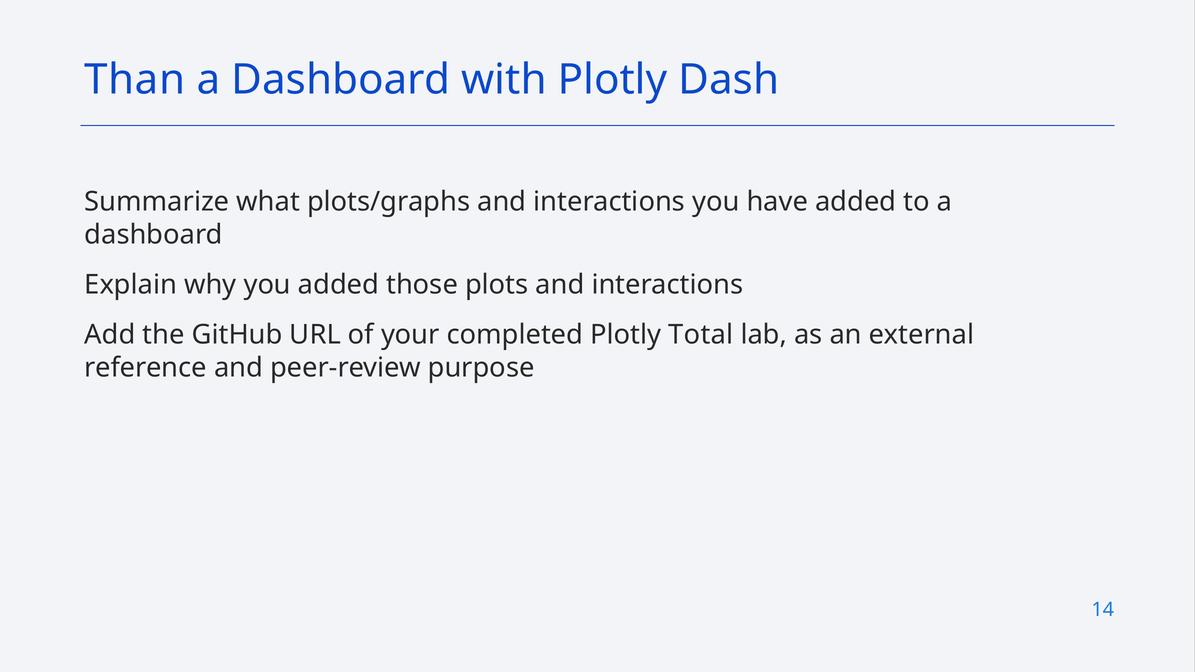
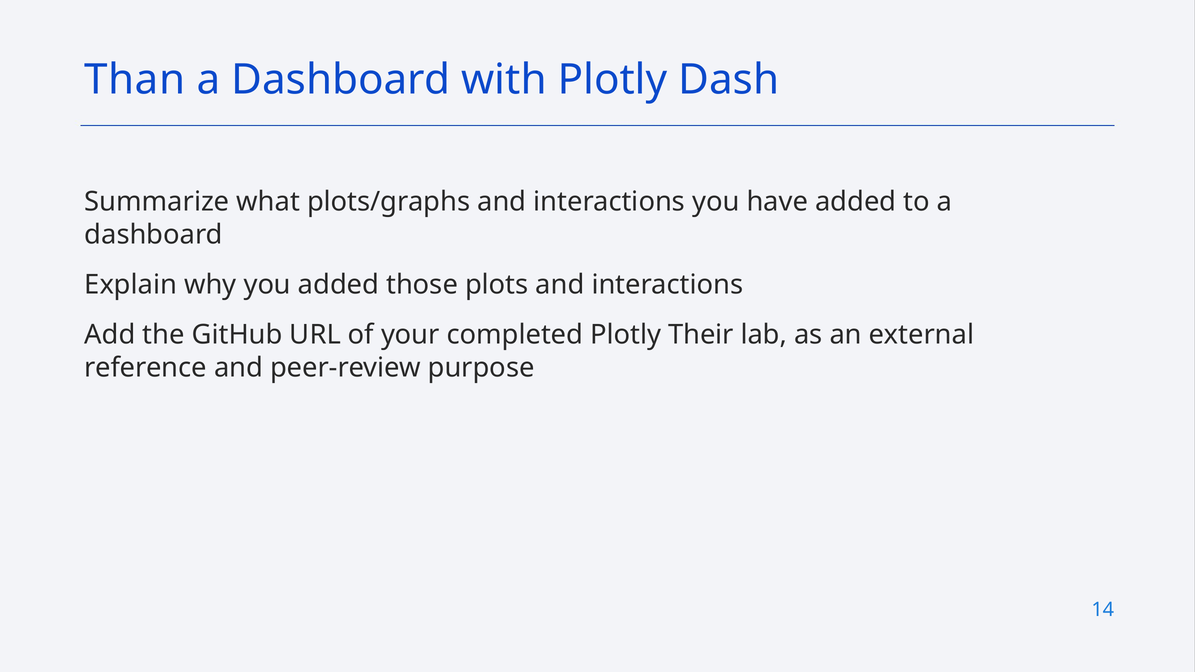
Total: Total -> Their
